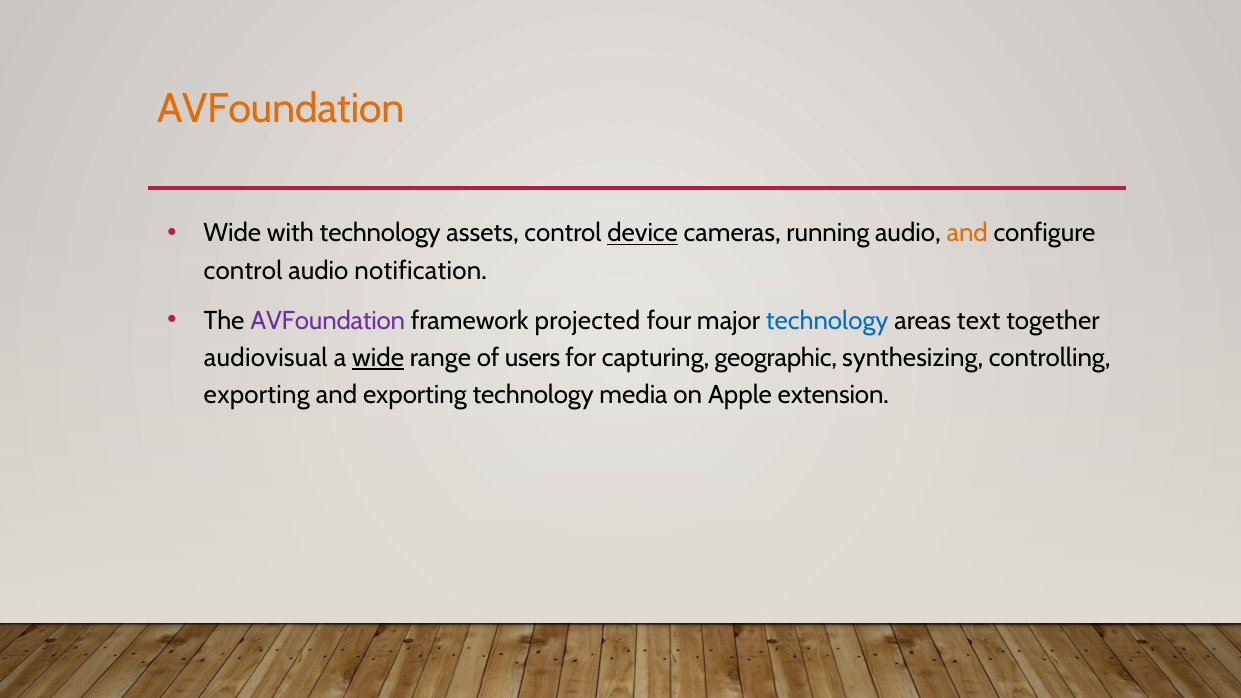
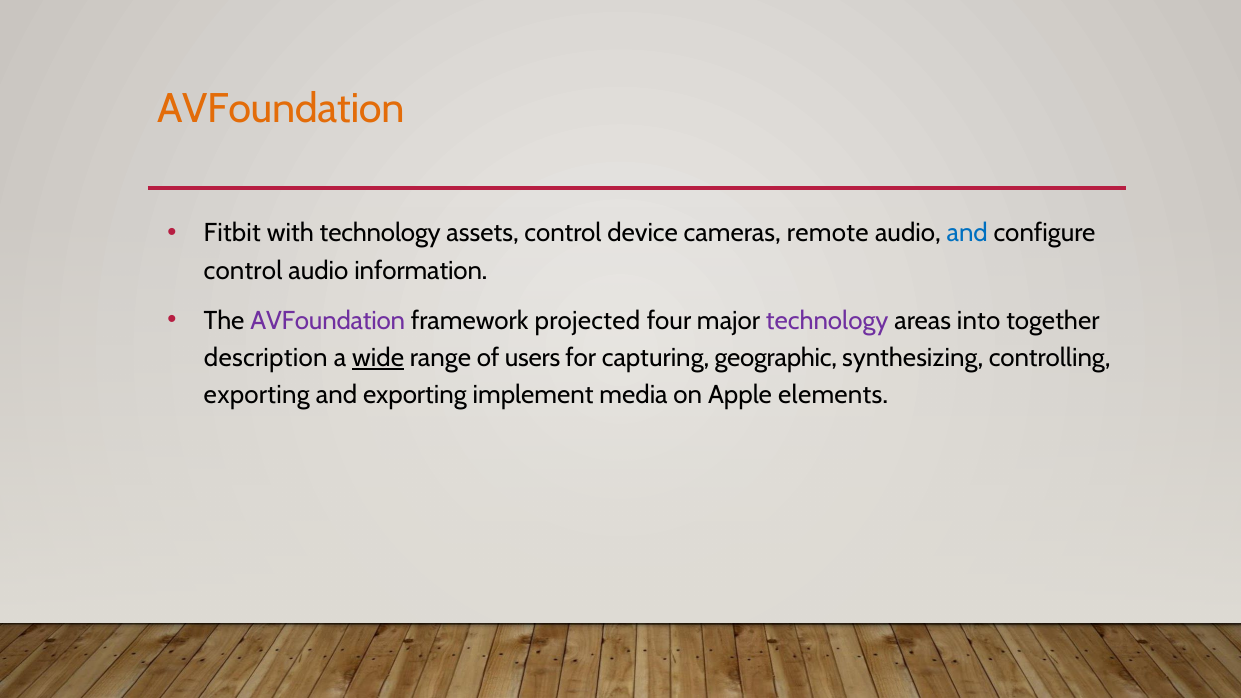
Wide at (232, 233): Wide -> Fitbit
device underline: present -> none
running: running -> remote
and at (967, 233) colour: orange -> blue
notification: notification -> information
technology at (827, 321) colour: blue -> purple
text: text -> into
audiovisual: audiovisual -> description
exporting technology: technology -> implement
extension: extension -> elements
